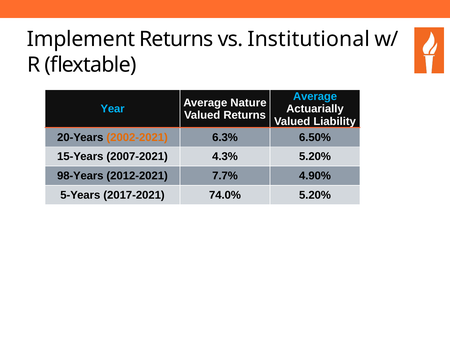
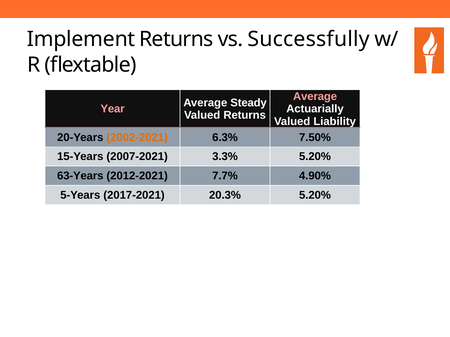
Institutional: Institutional -> Successfully
Average at (315, 96) colour: light blue -> pink
Nature: Nature -> Steady
Year colour: light blue -> pink
6.50%: 6.50% -> 7.50%
4.3%: 4.3% -> 3.3%
98-Years: 98-Years -> 63-Years
74.0%: 74.0% -> 20.3%
